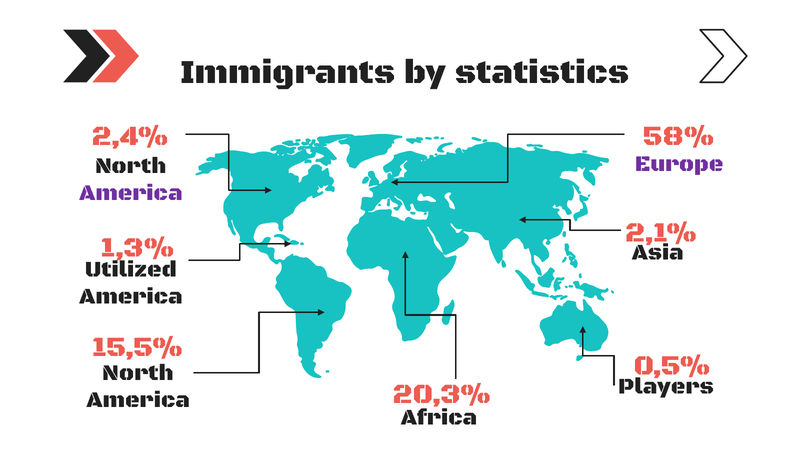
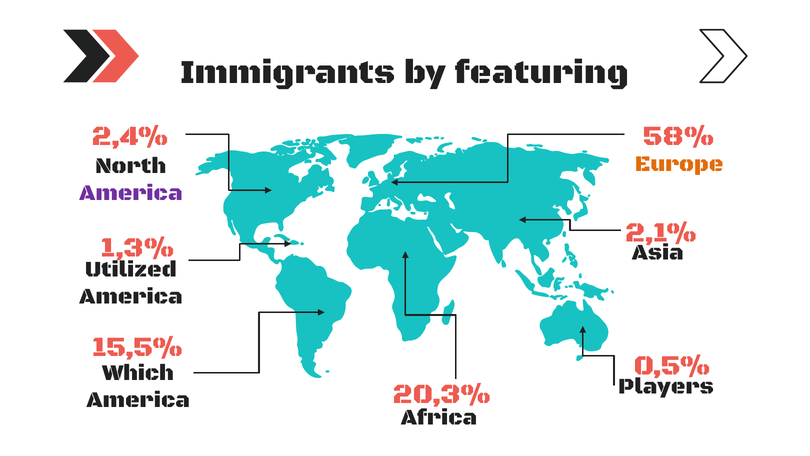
statistics: statistics -> featuring
Europe colour: purple -> orange
North at (138, 372): North -> Which
